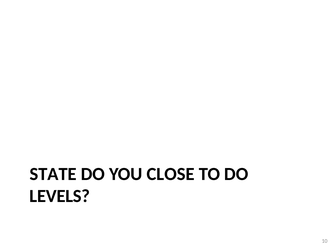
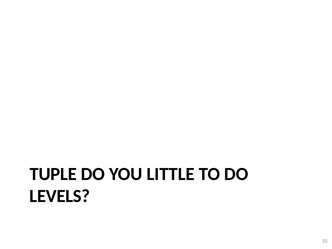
STATE: STATE -> TUPLE
CLOSE: CLOSE -> LITTLE
